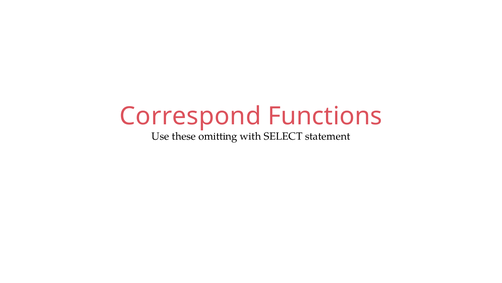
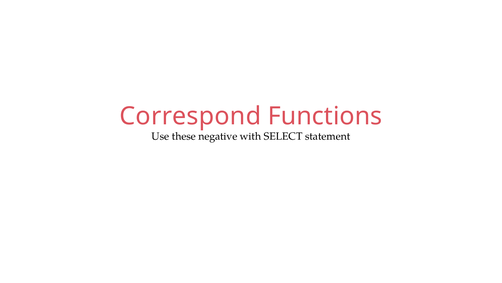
omitting: omitting -> negative
